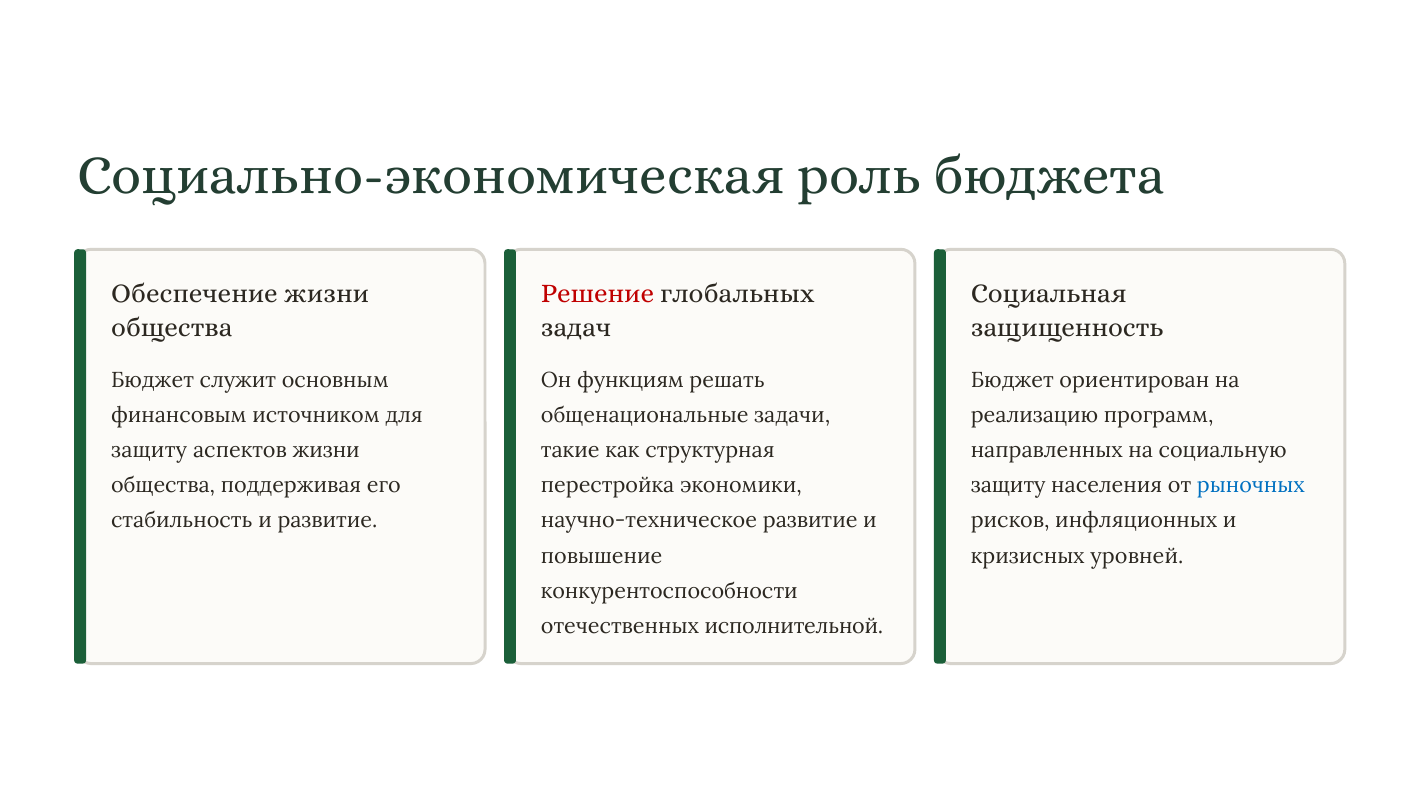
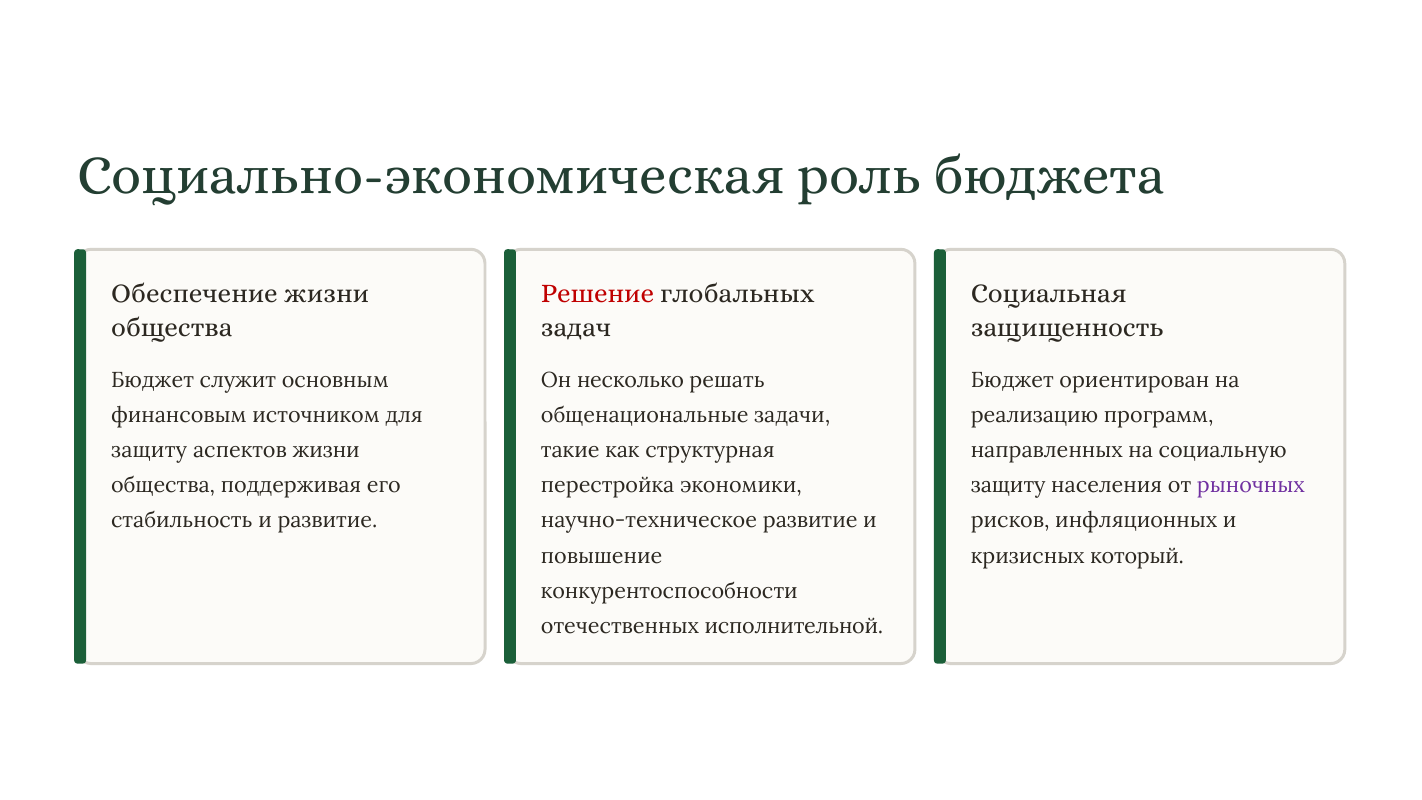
функциям: функциям -> несколько
рыночных colour: blue -> purple
уровней: уровней -> который
